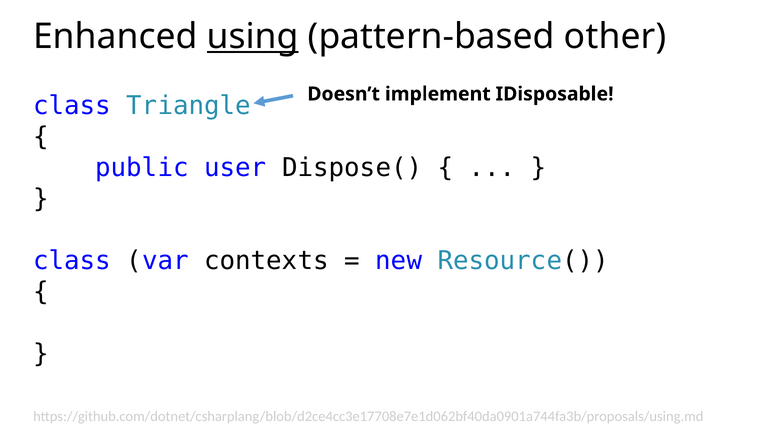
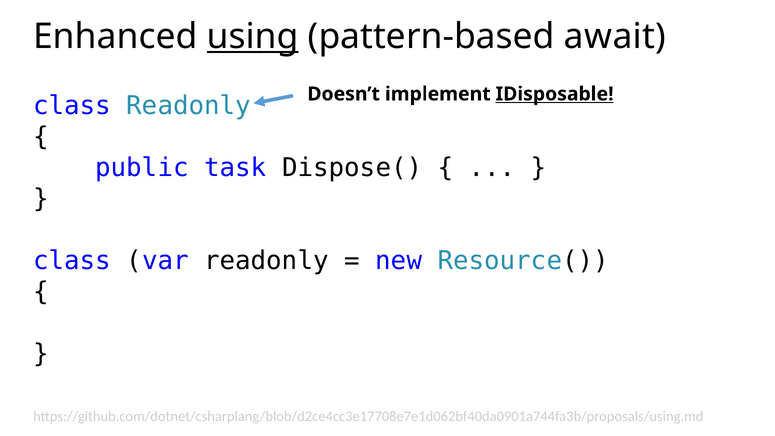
other: other -> await
IDisposable underline: none -> present
class Triangle: Triangle -> Readonly
user: user -> task
var contexts: contexts -> readonly
